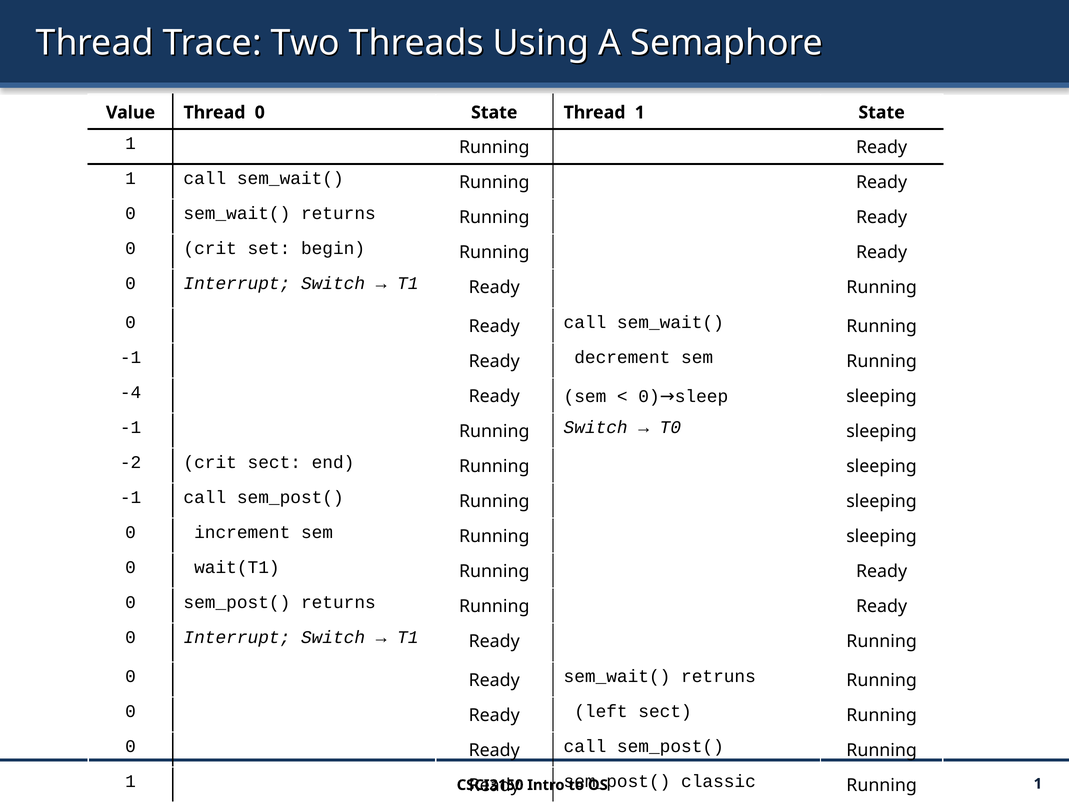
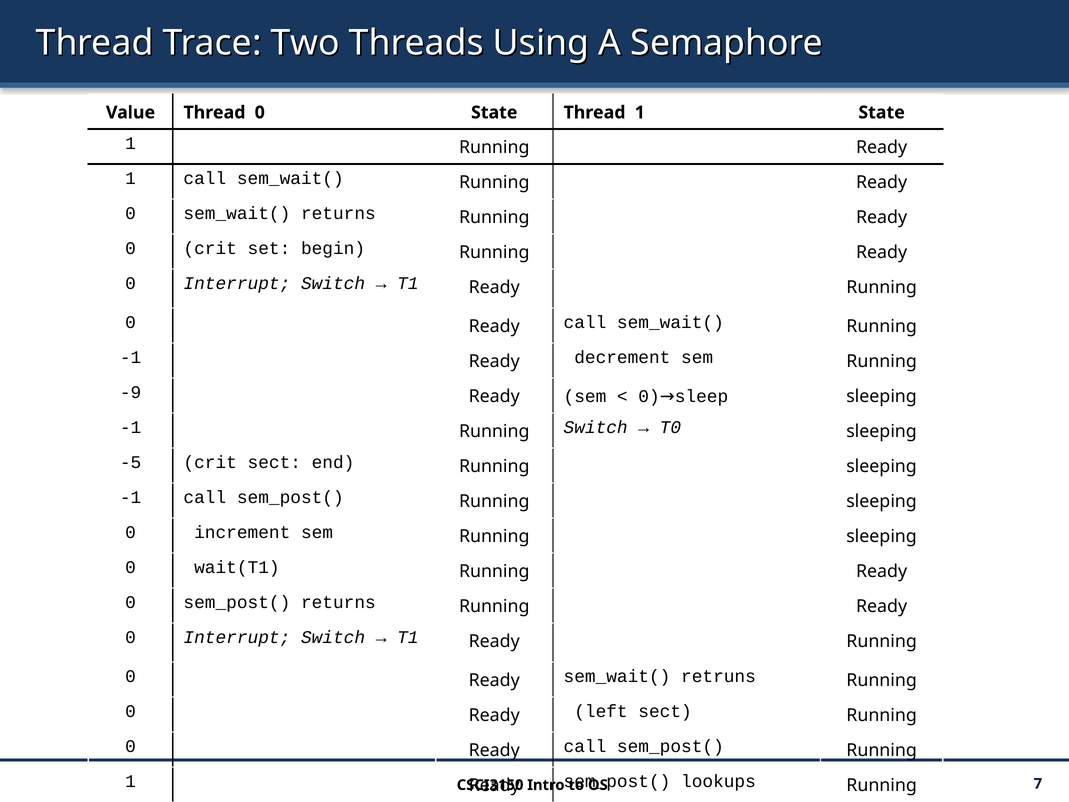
-4: -4 -> -9
-2: -2 -> -5
classic: classic -> lookups
1 at (1038, 784): 1 -> 7
